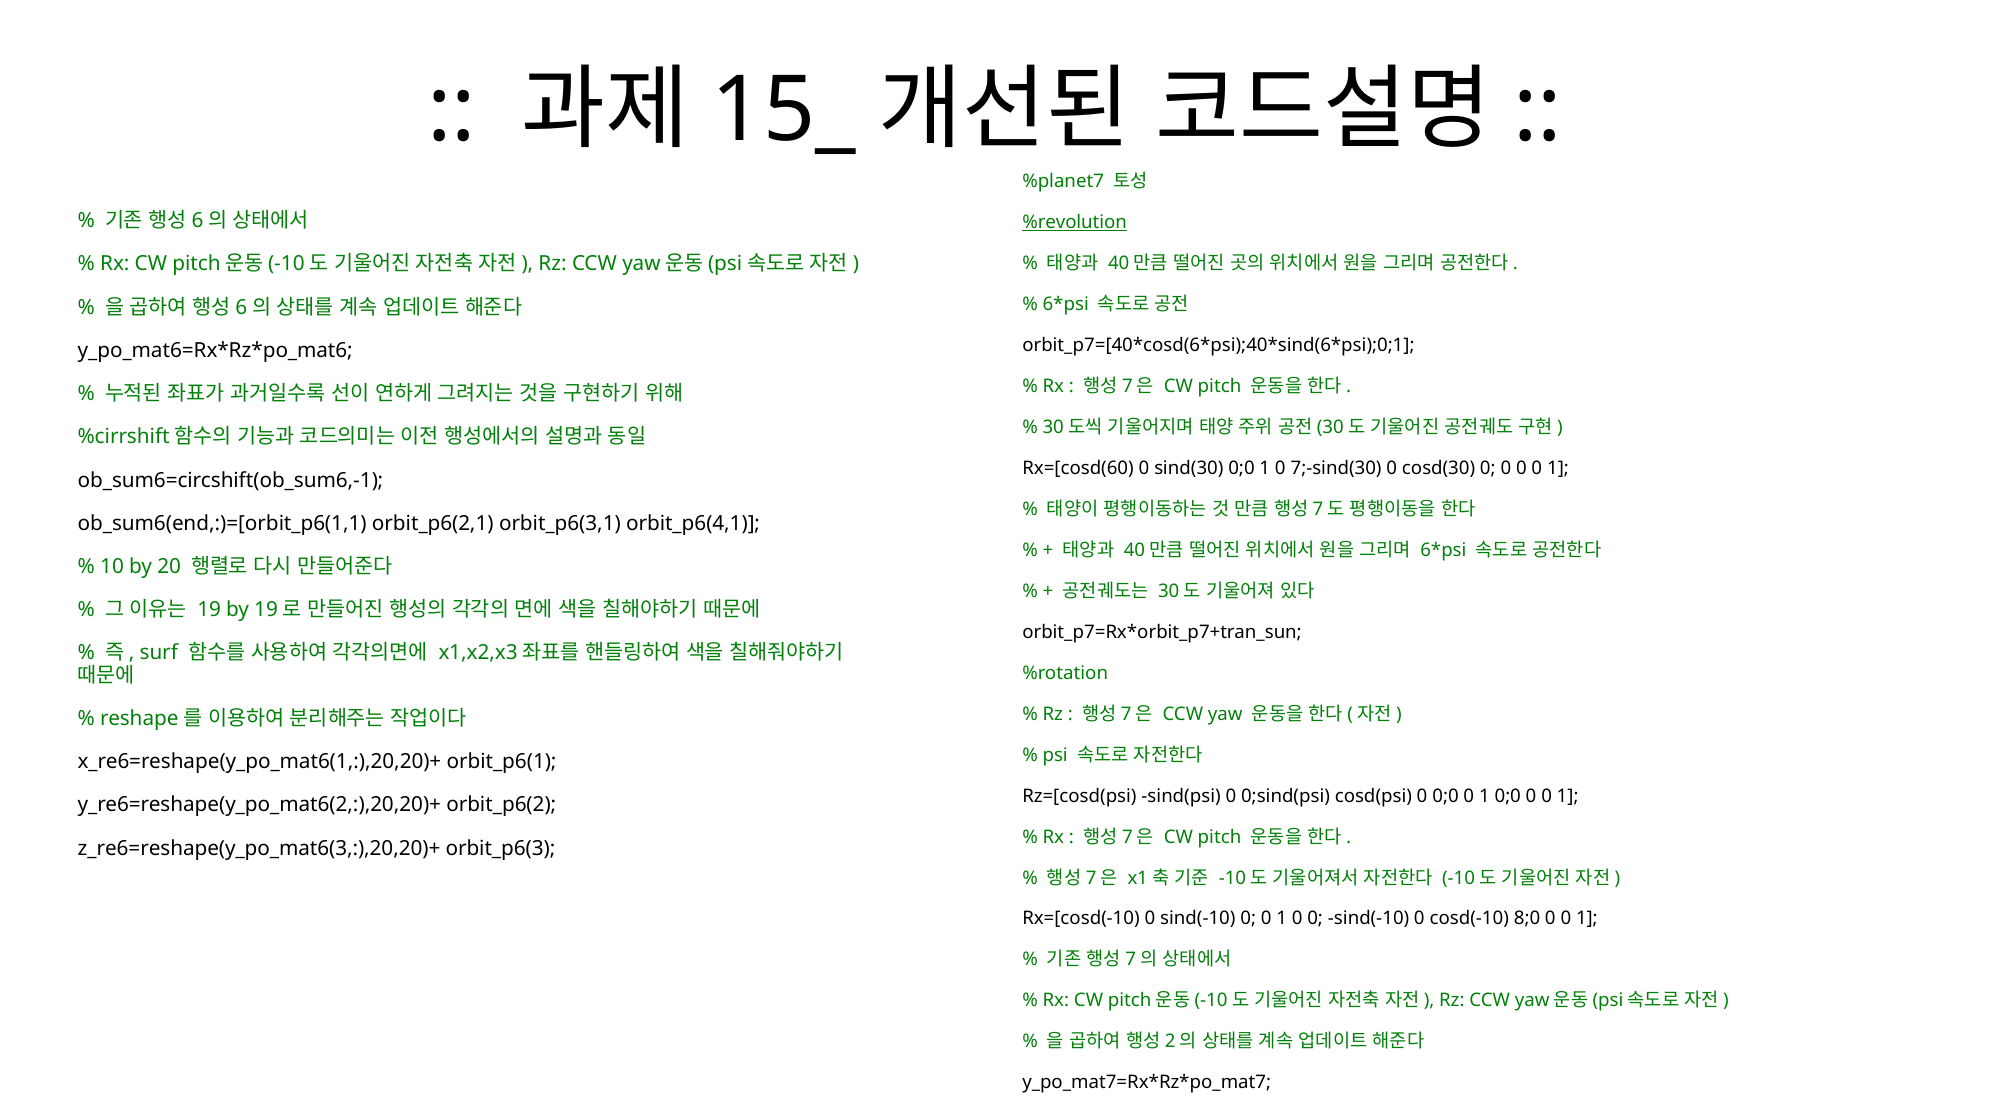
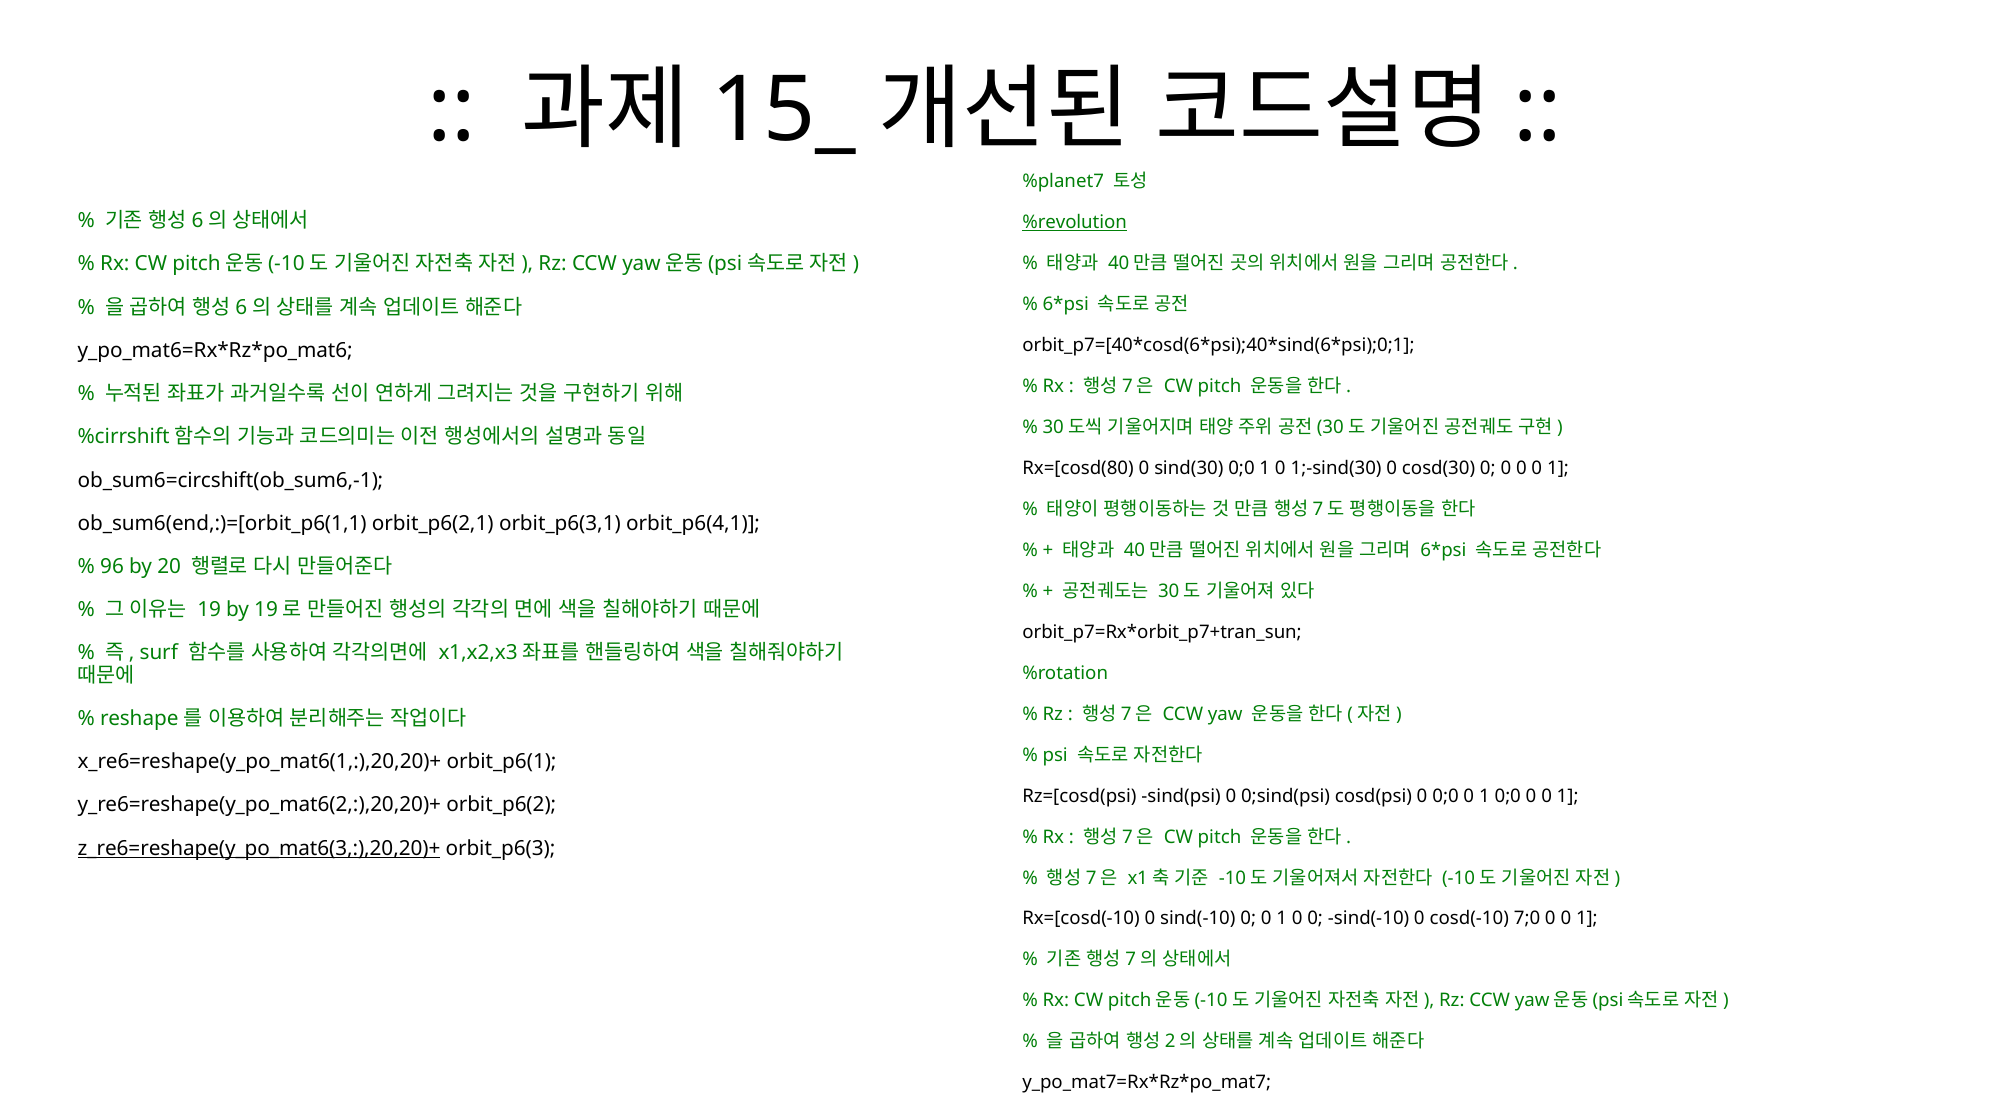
Rx=[cosd(60: Rx=[cosd(60 -> Rx=[cosd(80
7;-sind(30: 7;-sind(30 -> 1;-sind(30
10: 10 -> 96
z_re6=reshape(y_po_mat6(3,:),20,20)+ underline: none -> present
8;0: 8;0 -> 7;0
